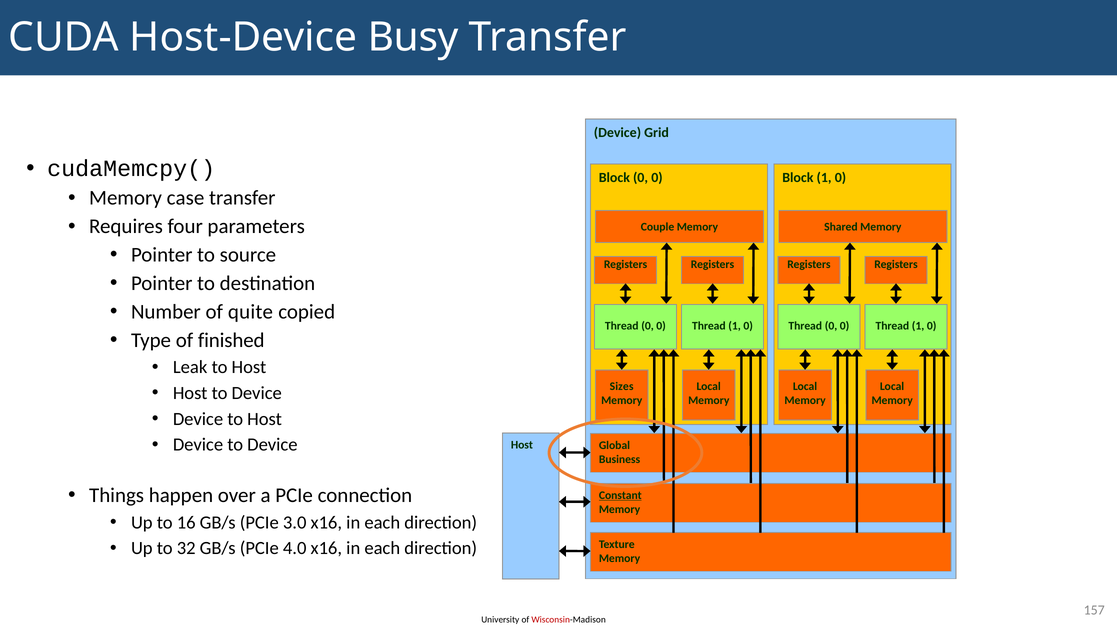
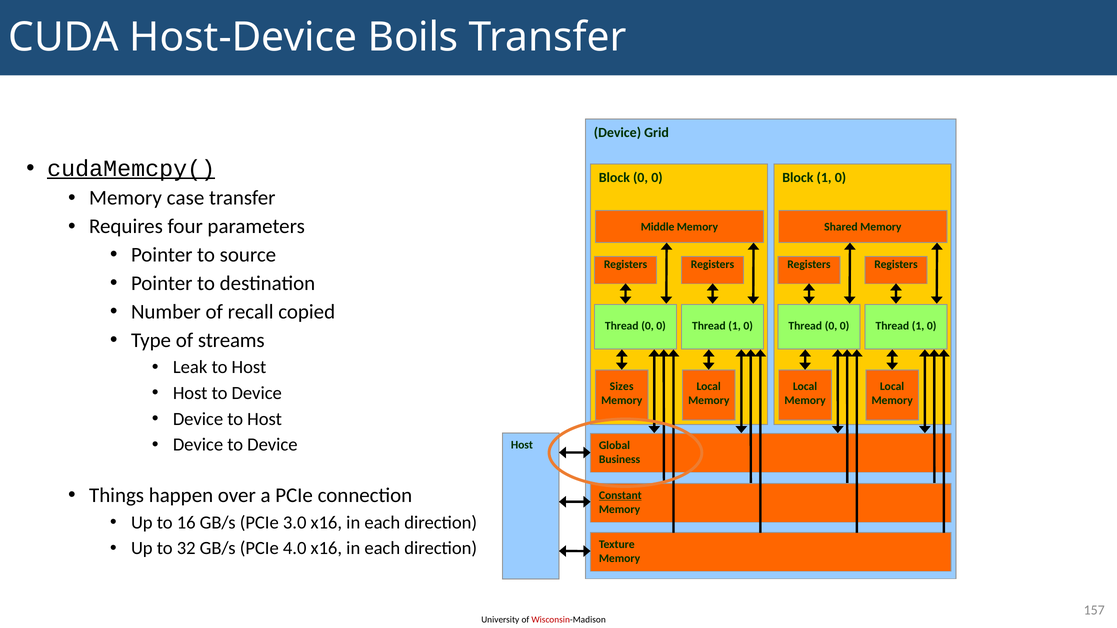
Busy: Busy -> Boils
cudaMemcpy( underline: none -> present
Couple: Couple -> Middle
quite: quite -> recall
finished: finished -> streams
